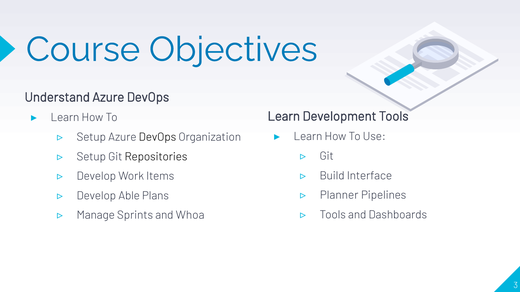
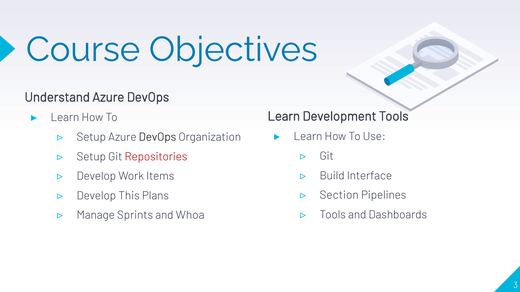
Repositories colour: black -> red
Planner: Planner -> Section
Able: Able -> This
